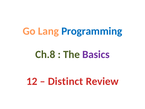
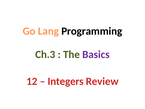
Programming colour: blue -> black
Ch.8: Ch.8 -> Ch.3
Distinct: Distinct -> Integers
